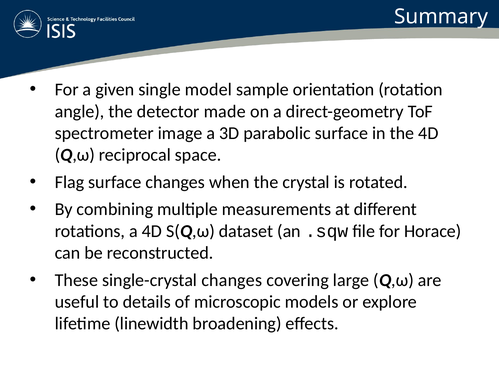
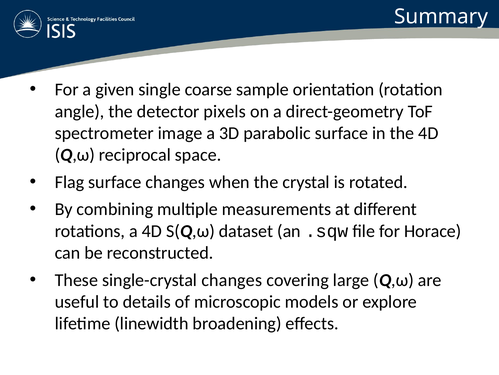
model: model -> coarse
made: made -> pixels
